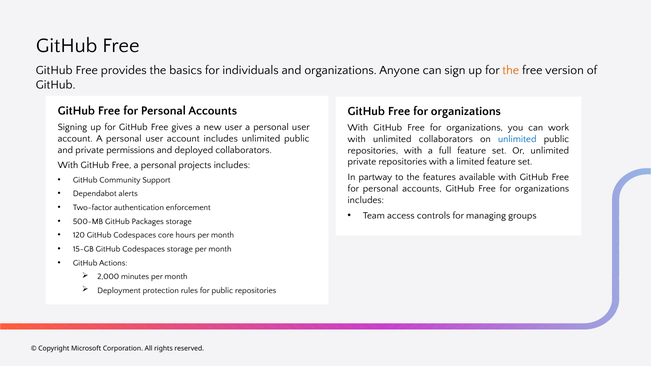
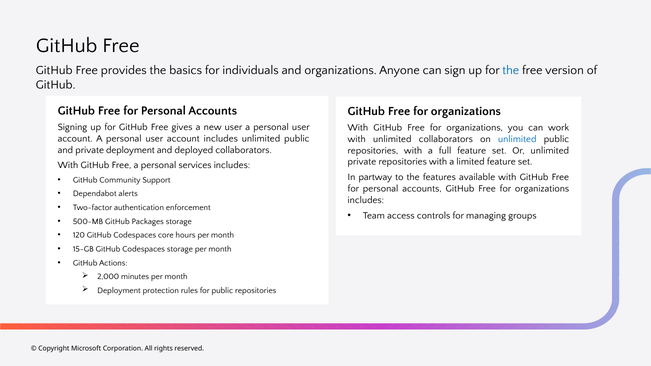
the at (511, 70) colour: orange -> blue
private permissions: permissions -> deployment
projects: projects -> services
